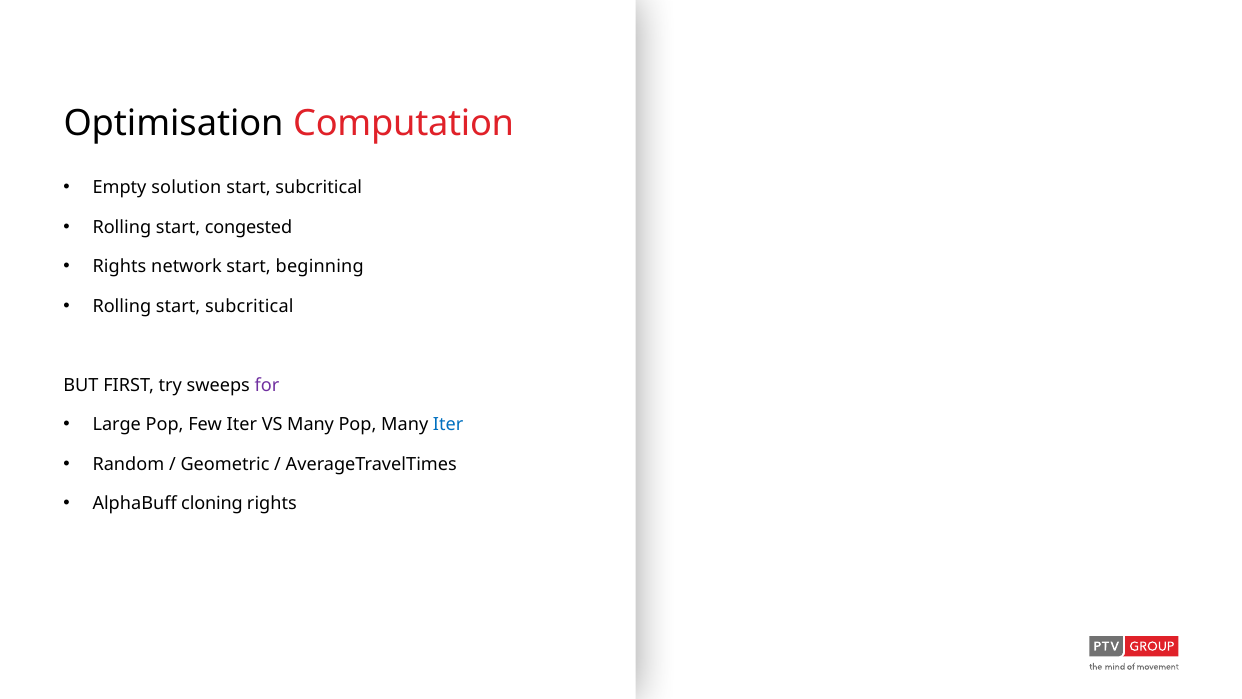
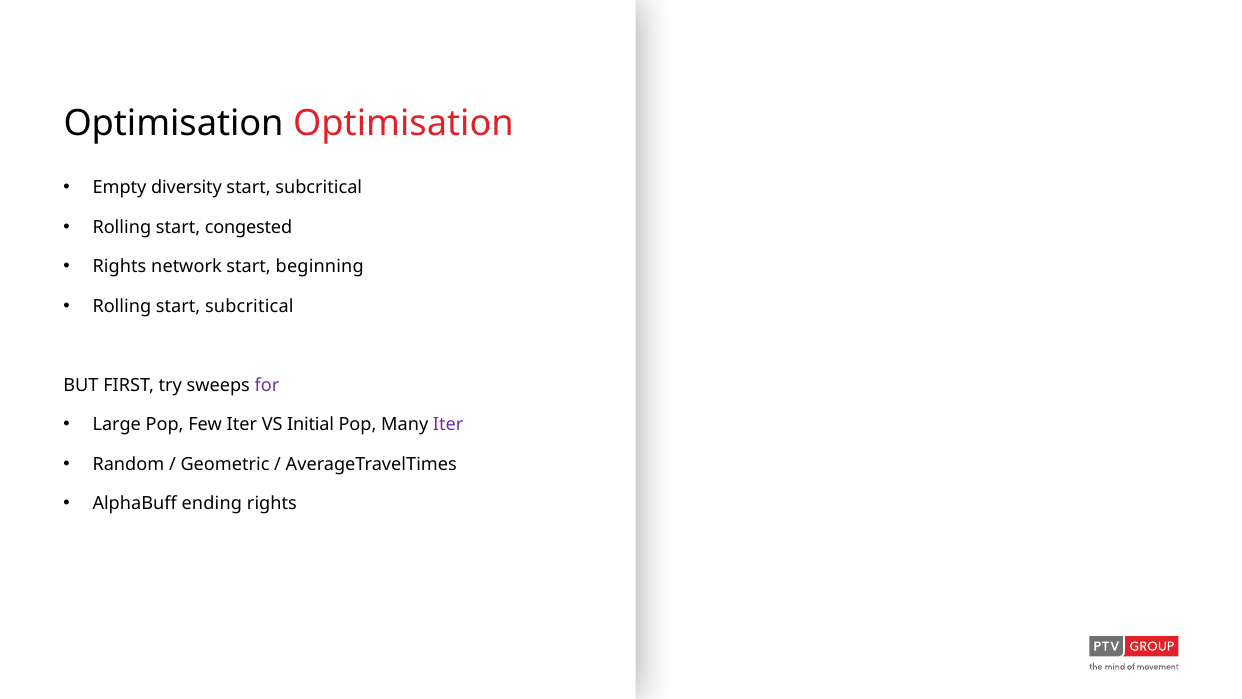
Optimisation Computation: Computation -> Optimisation
solution: solution -> diversity
VS Many: Many -> Initial
Iter at (448, 425) colour: blue -> purple
cloning: cloning -> ending
